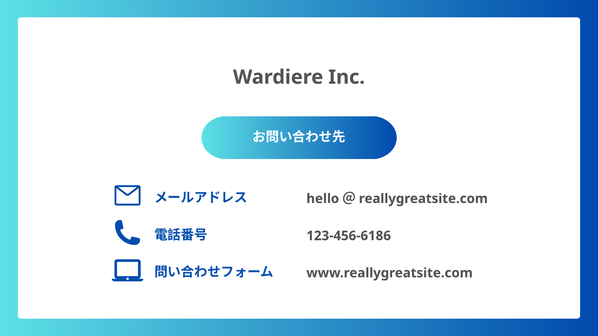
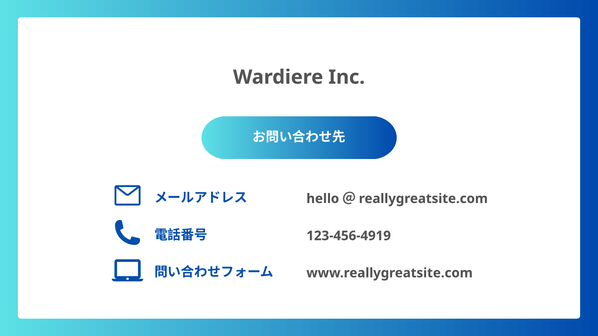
123-456-6186: 123-456-6186 -> 123-456-4919
